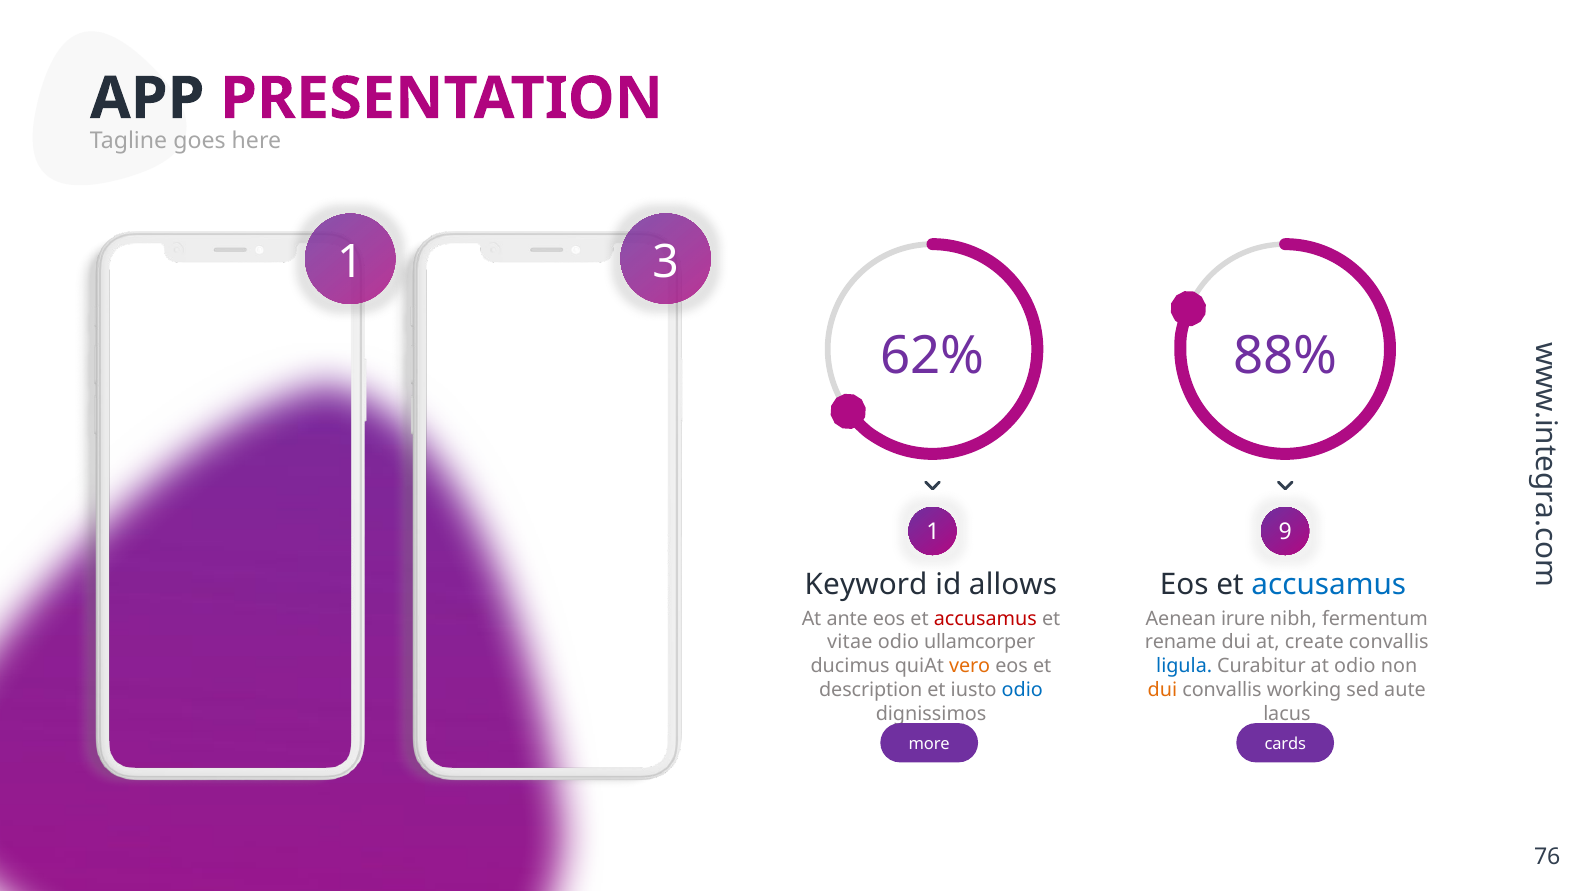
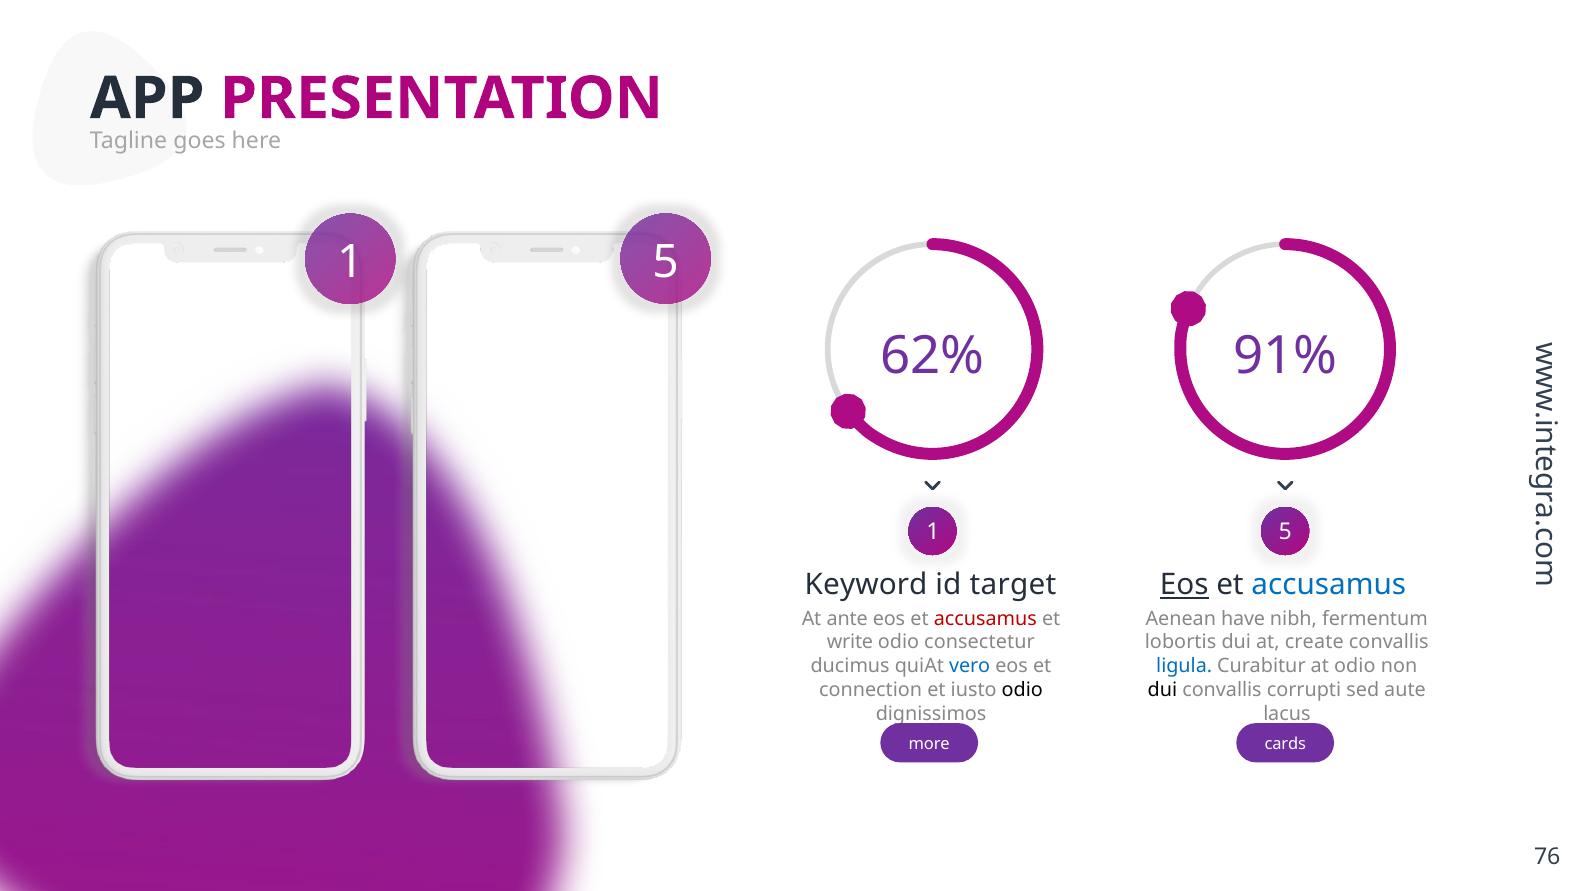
3 at (666, 262): 3 -> 5
88%: 88% -> 91%
9 at (1285, 532): 9 -> 5
allows: allows -> target
Eos at (1184, 585) underline: none -> present
irure: irure -> have
vitae: vitae -> write
ullamcorper: ullamcorper -> consectetur
rename: rename -> lobortis
vero colour: orange -> blue
description: description -> connection
odio at (1022, 690) colour: blue -> black
dui at (1162, 690) colour: orange -> black
working: working -> corrupti
